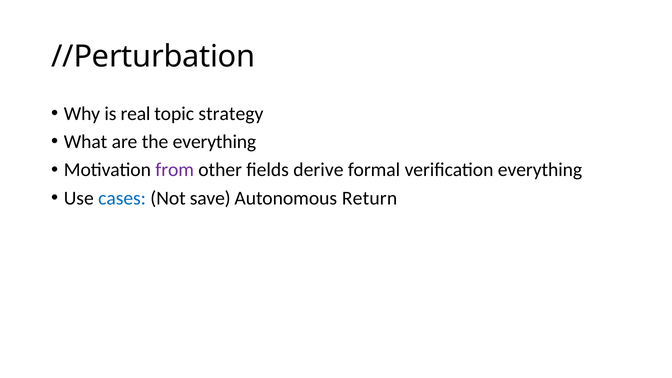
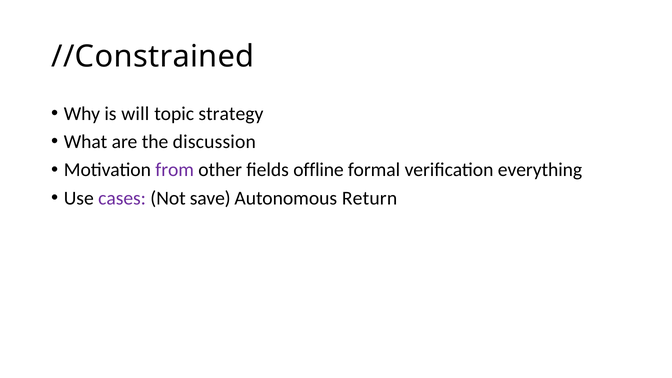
//Perturbation: //Perturbation -> //Constrained
real: real -> will
the everything: everything -> discussion
derive: derive -> offline
cases colour: blue -> purple
